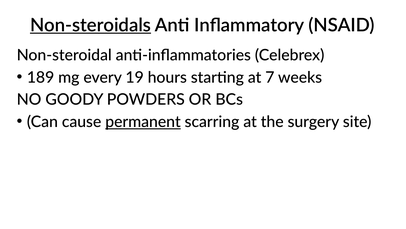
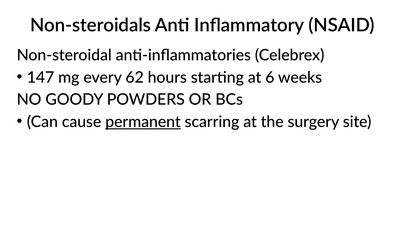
Non-steroidals underline: present -> none
189: 189 -> 147
19: 19 -> 62
7: 7 -> 6
